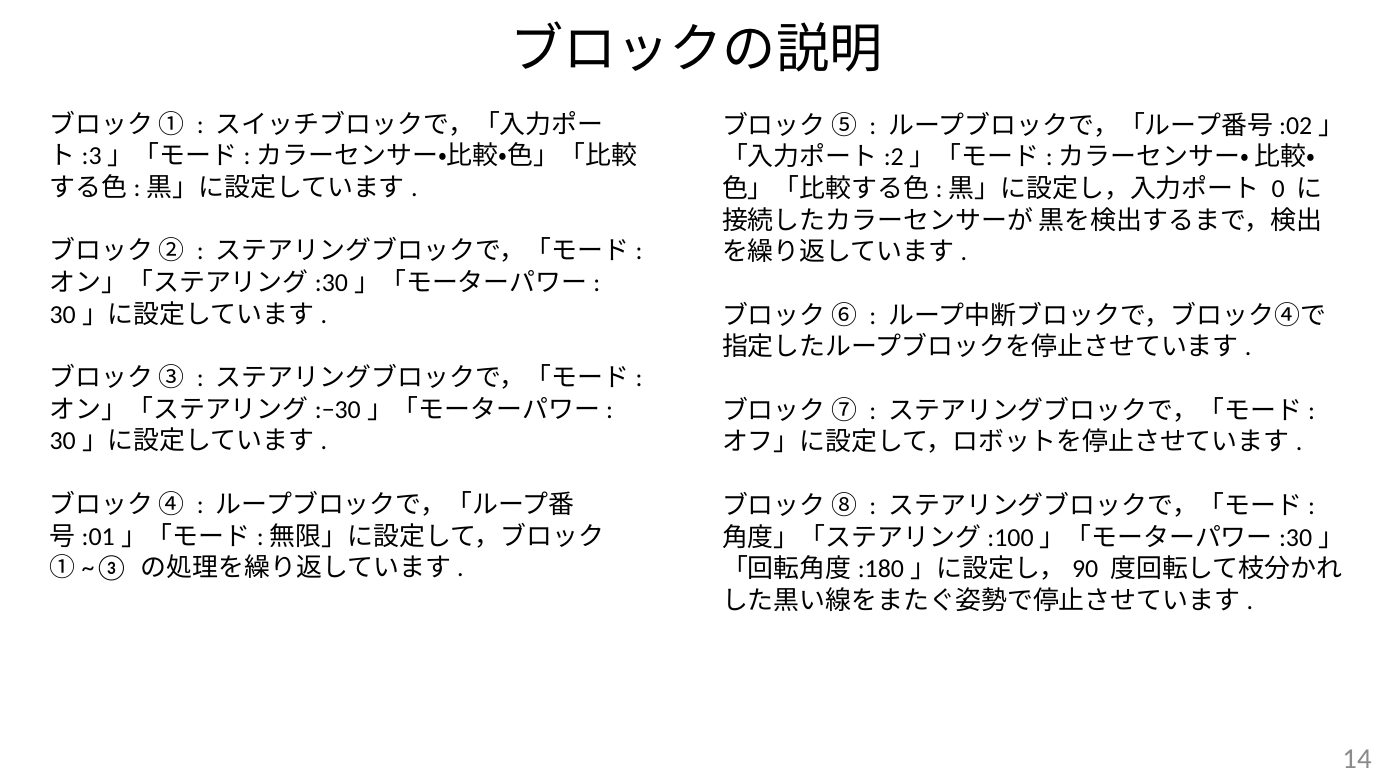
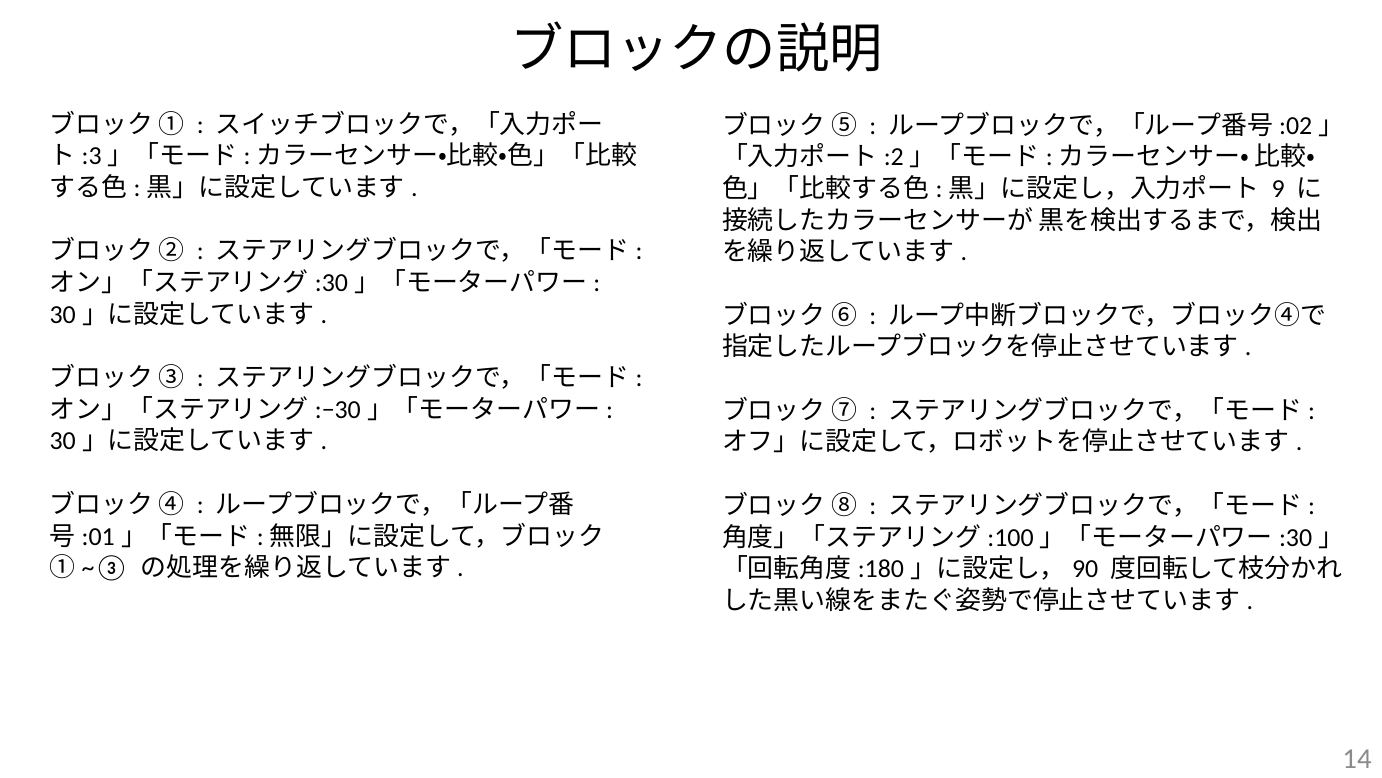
0: 0 -> 9
